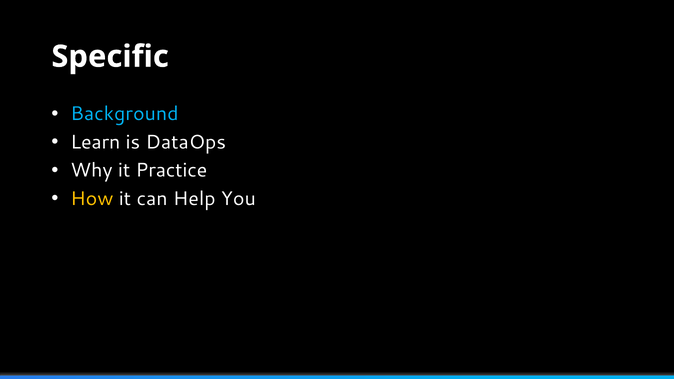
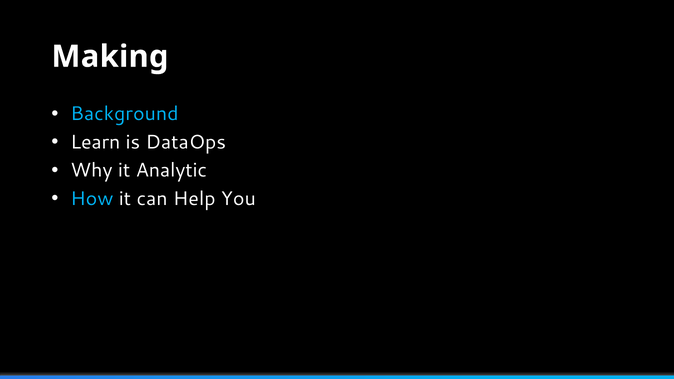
Specific: Specific -> Making
Practice: Practice -> Analytic
How colour: yellow -> light blue
